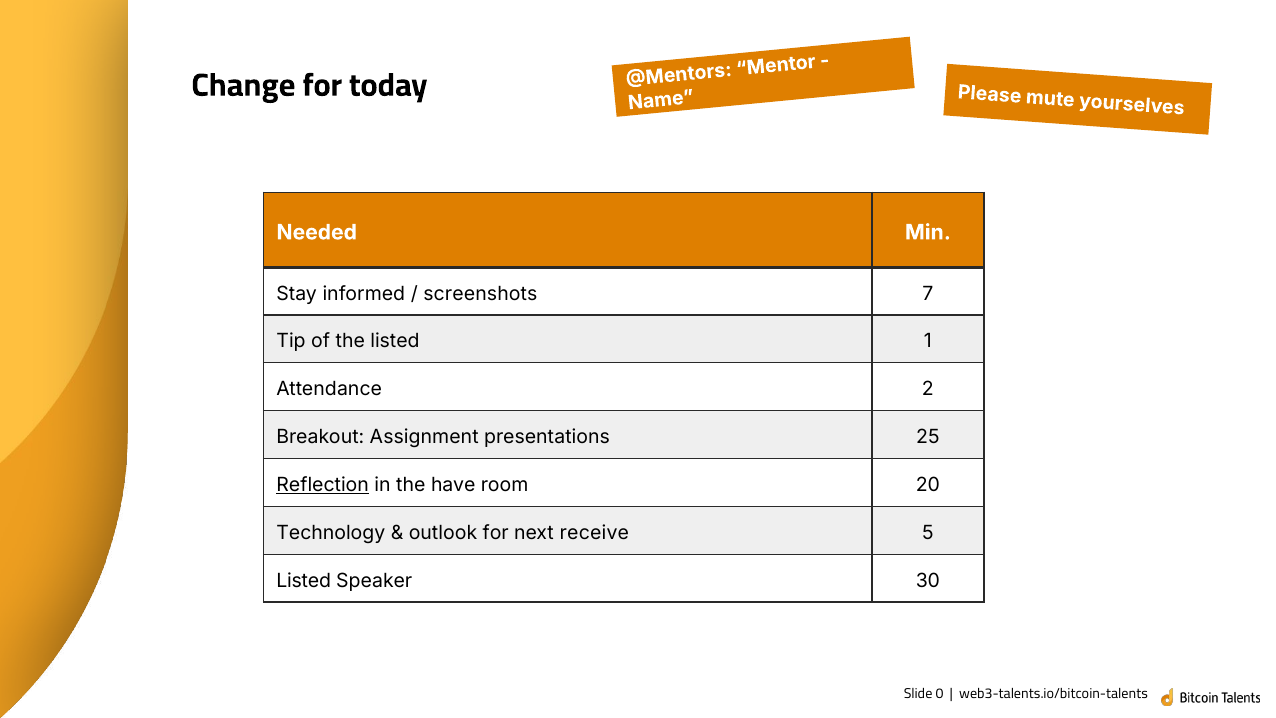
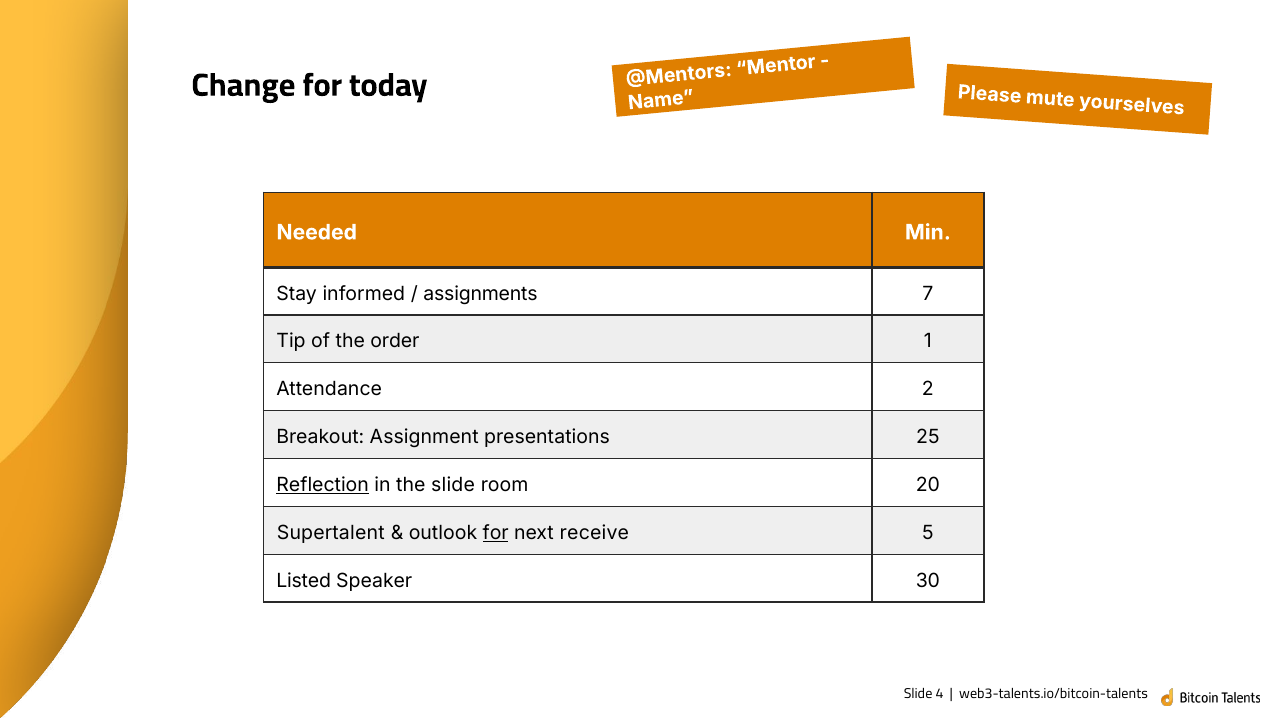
screenshots: screenshots -> assignments
the listed: listed -> order
the have: have -> slide
Technology: Technology -> Supertalent
for at (496, 533) underline: none -> present
0: 0 -> 4
